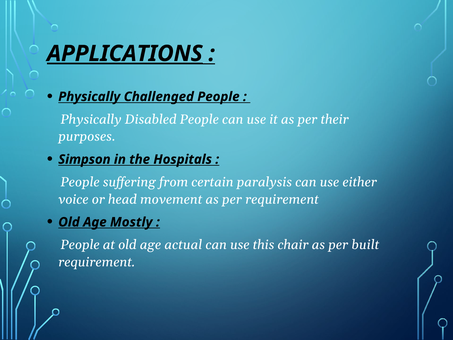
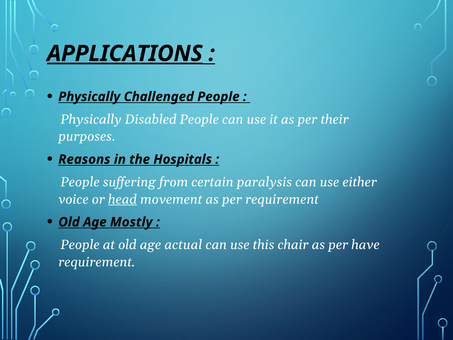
Simpson: Simpson -> Reasons
head underline: none -> present
built: built -> have
